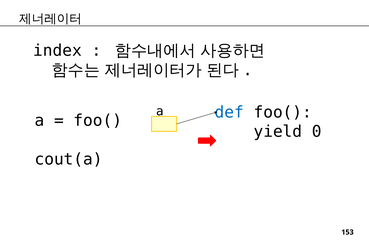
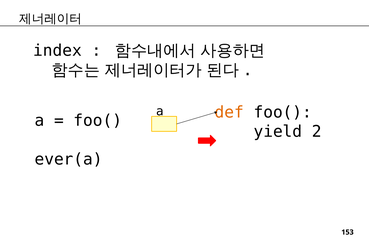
def colour: blue -> orange
0: 0 -> 2
cout(a: cout(a -> ever(a
